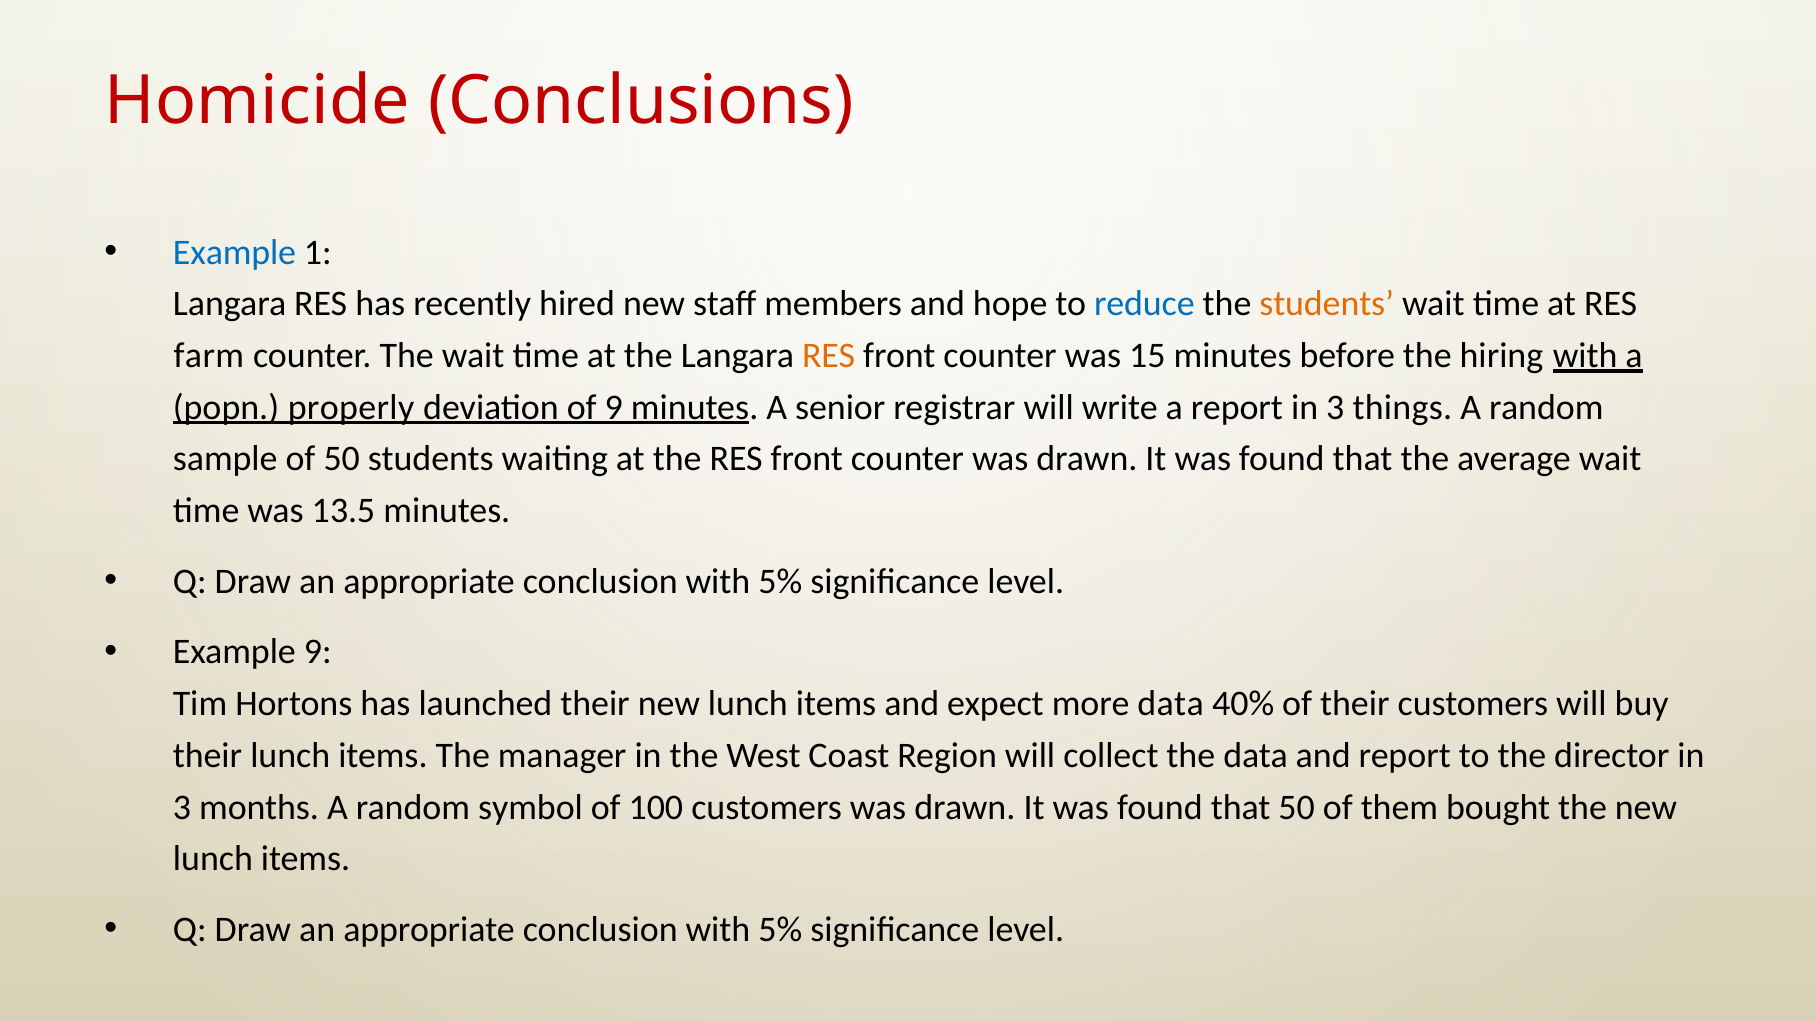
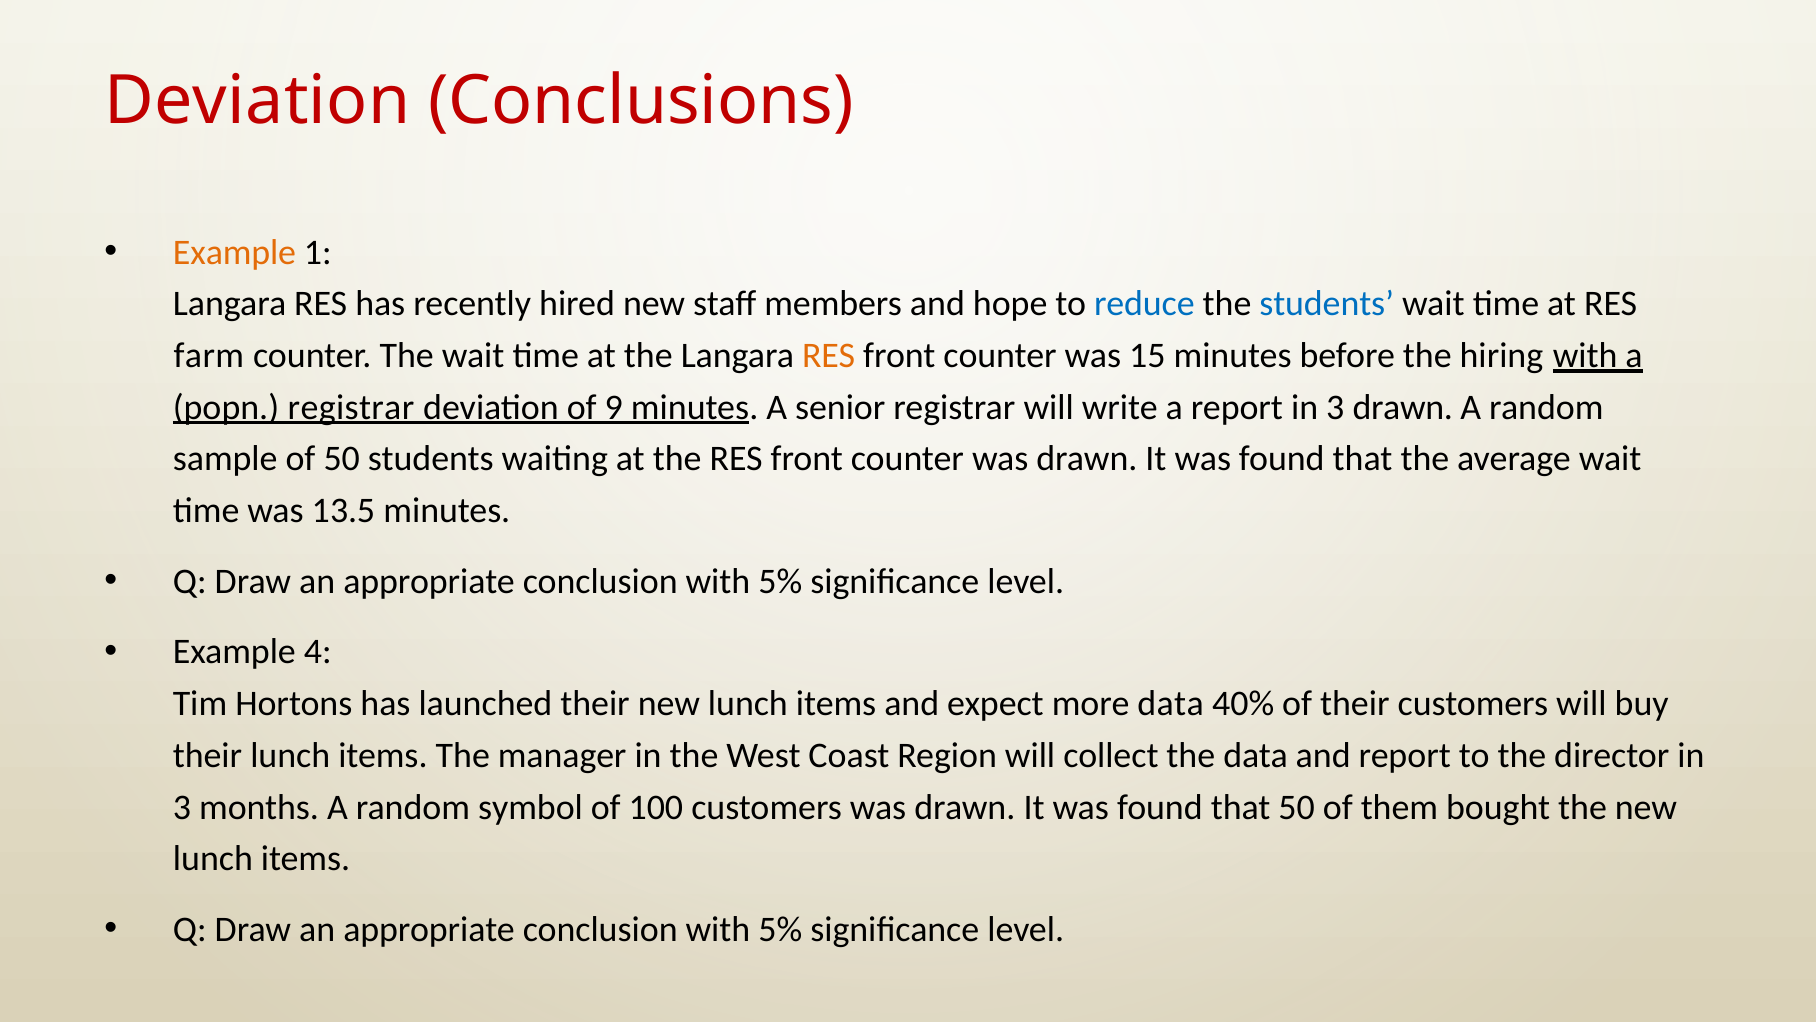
Homicide at (257, 101): Homicide -> Deviation
Example at (234, 252) colour: blue -> orange
students at (1327, 304) colour: orange -> blue
popn properly: properly -> registrar
3 things: things -> drawn
Example 9: 9 -> 4
